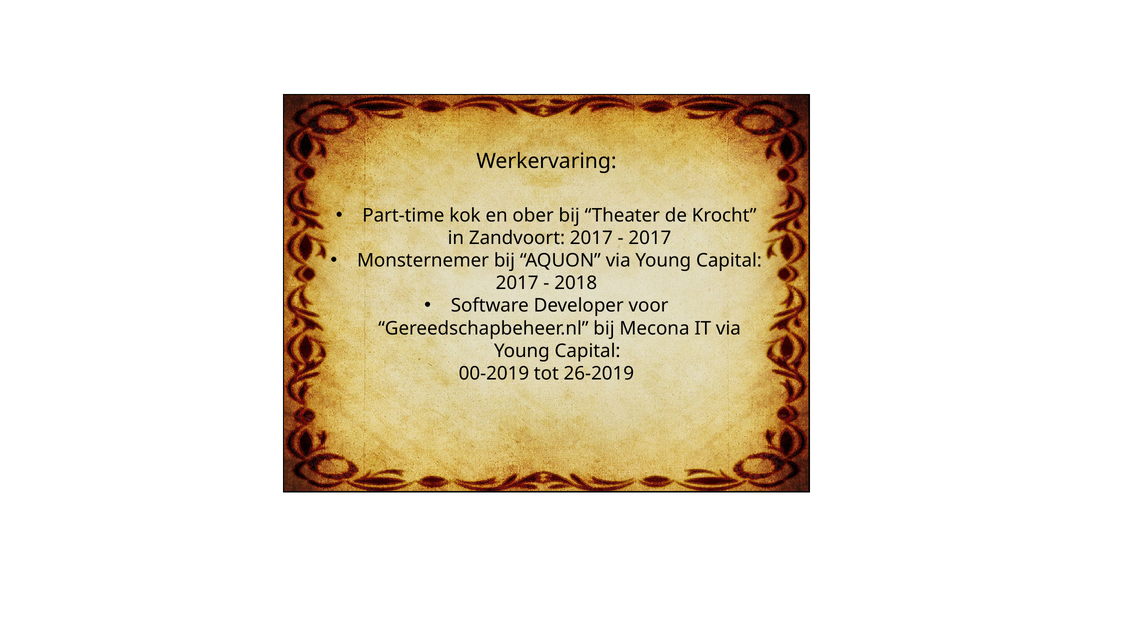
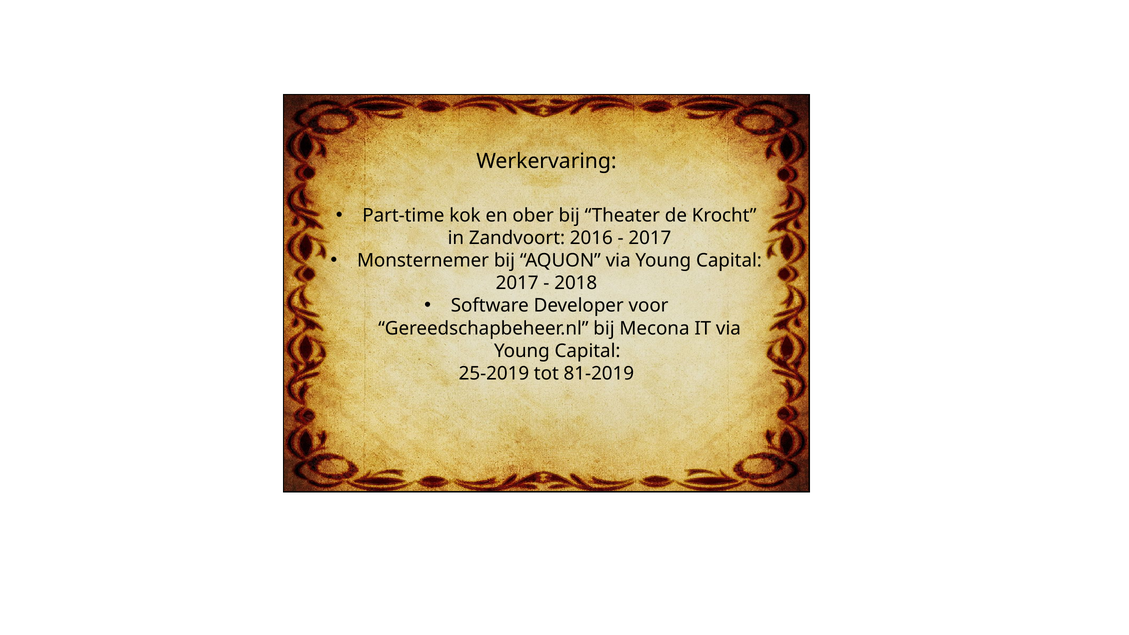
Zandvoort 2017: 2017 -> 2016
00-2019: 00-2019 -> 25-2019
26-2019: 26-2019 -> 81-2019
